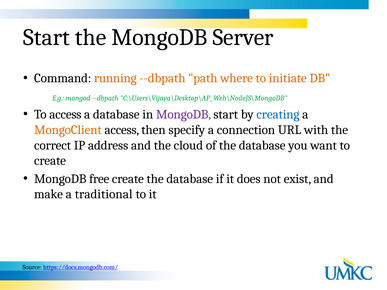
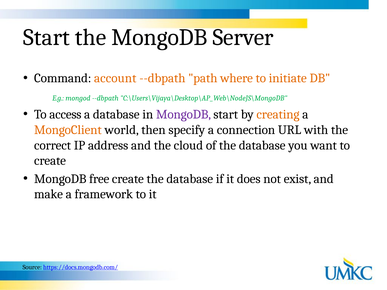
running: running -> account
creating colour: blue -> orange
MongoClient access: access -> world
traditional: traditional -> framework
